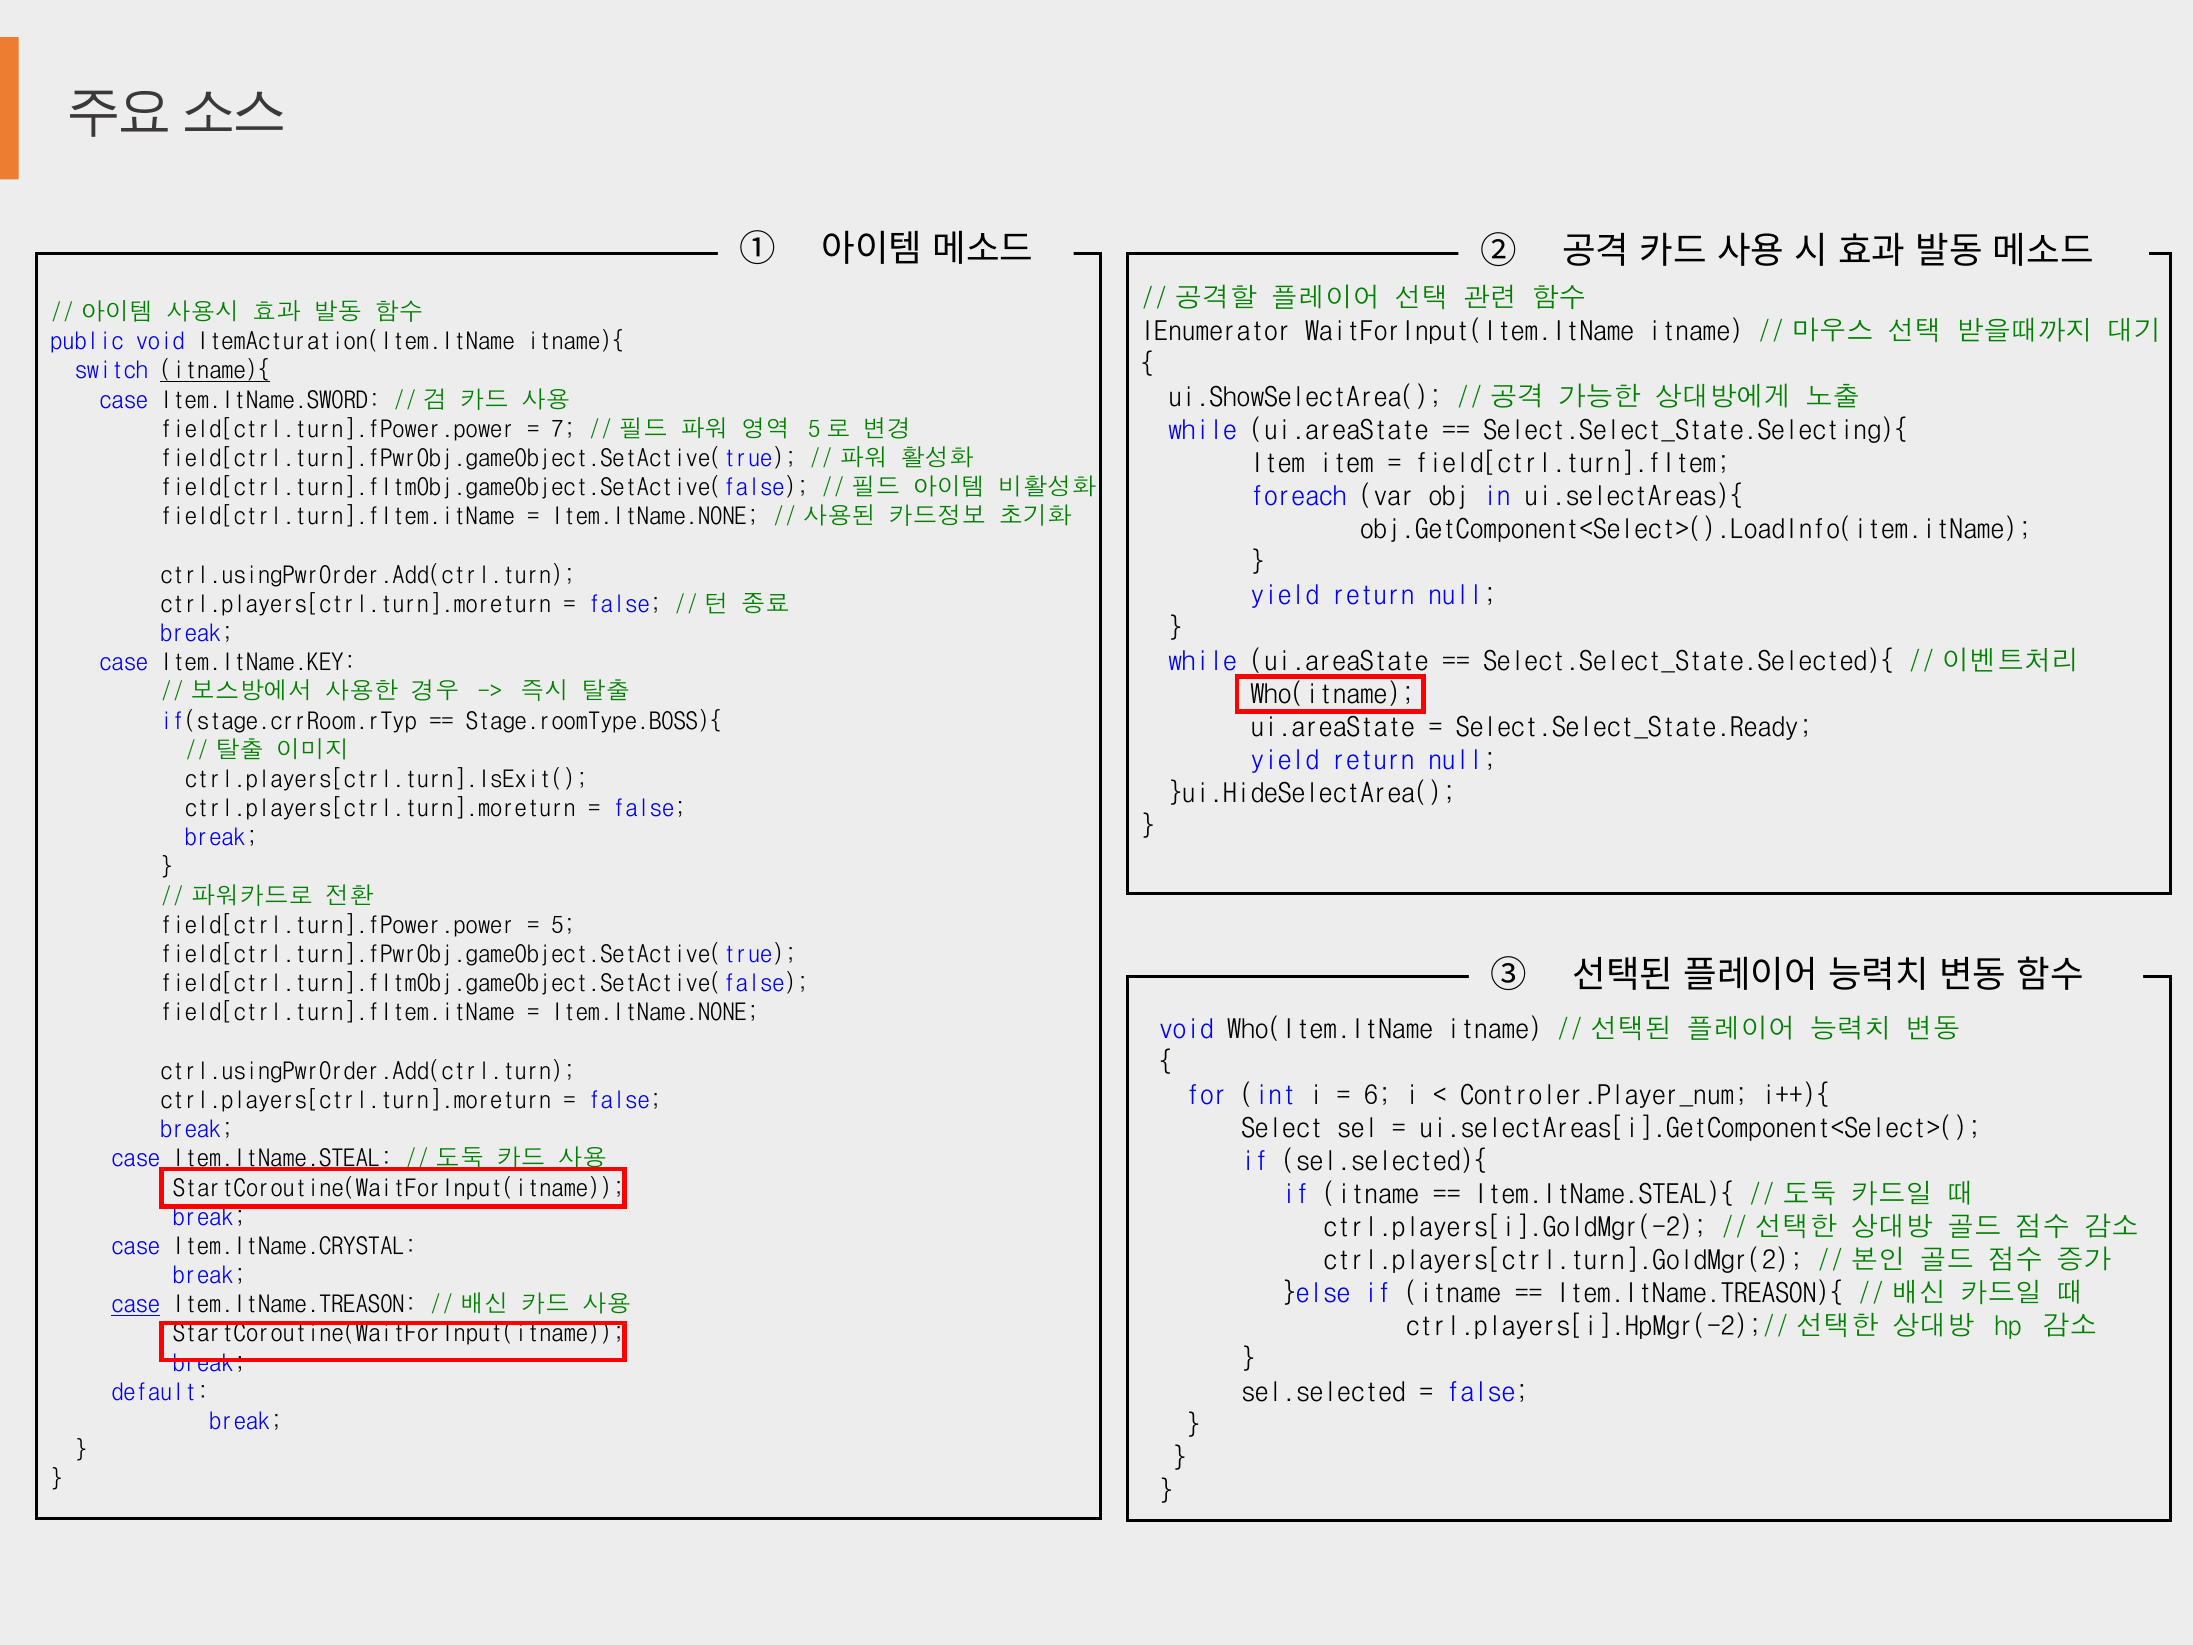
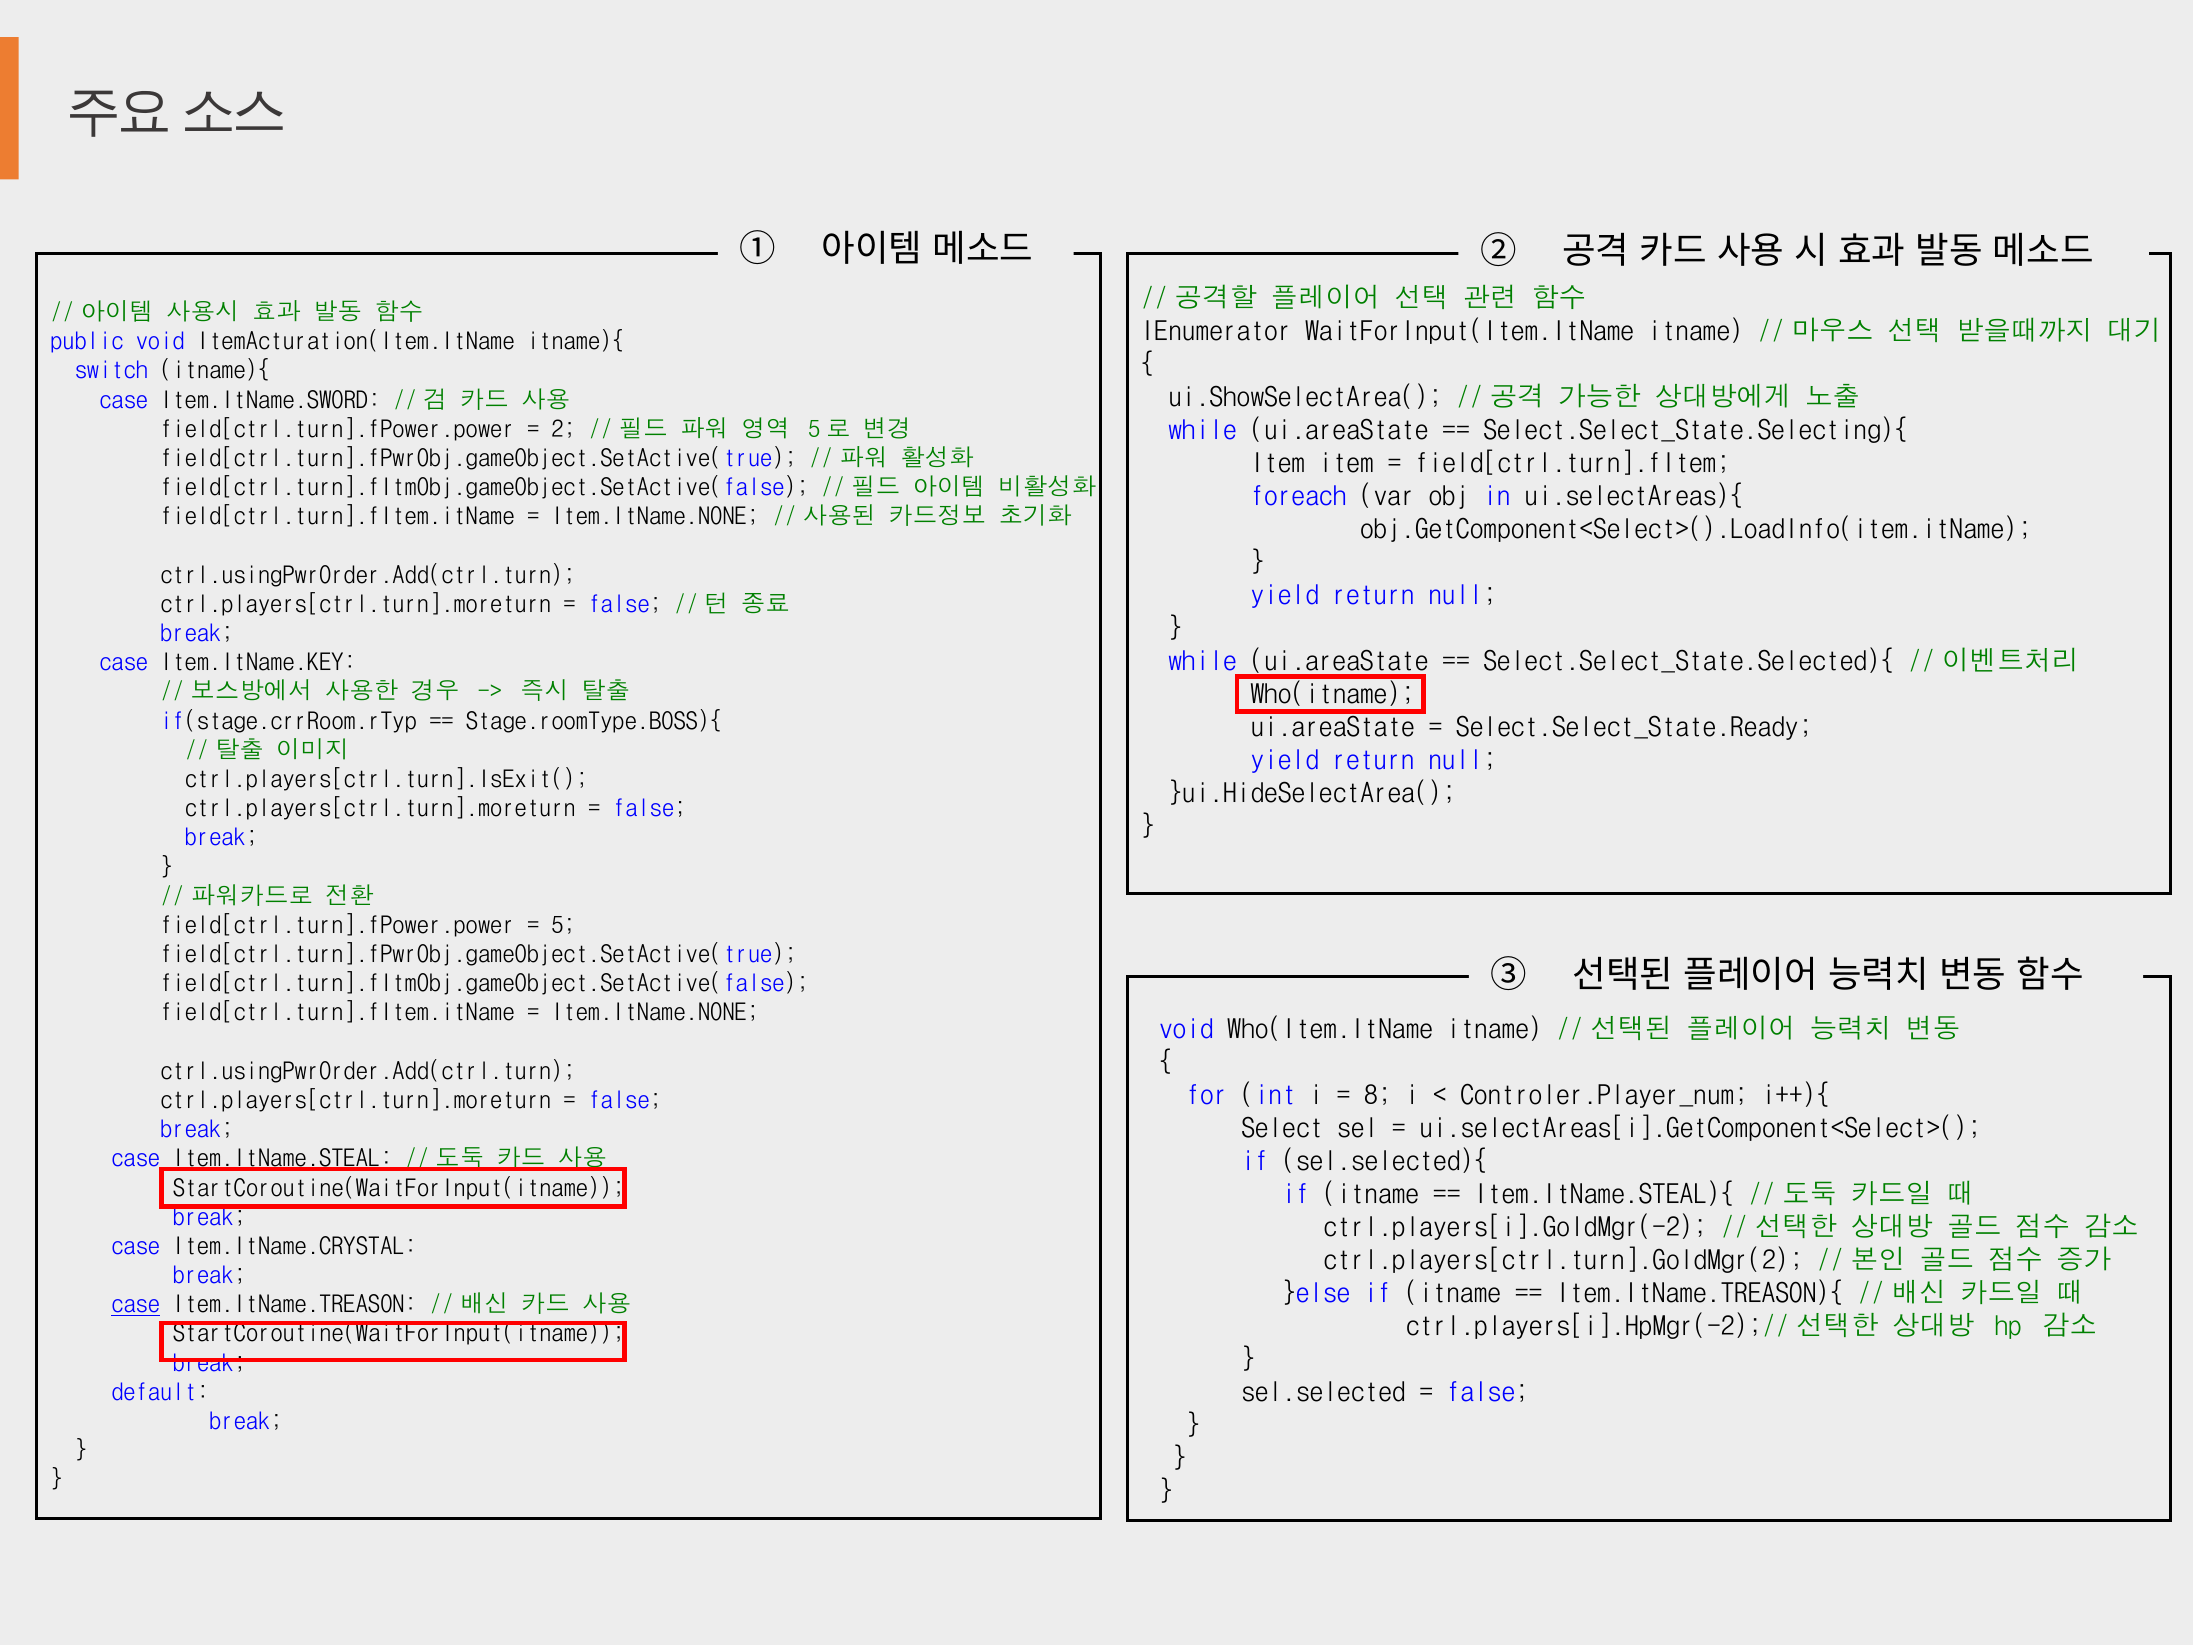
itname){ at (215, 371) underline: present -> none
7: 7 -> 2
6: 6 -> 8
